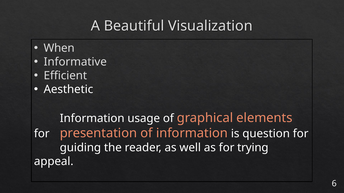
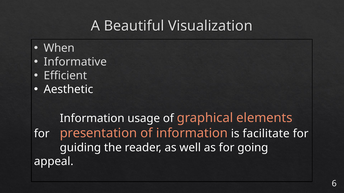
question: question -> facilitate
trying: trying -> going
